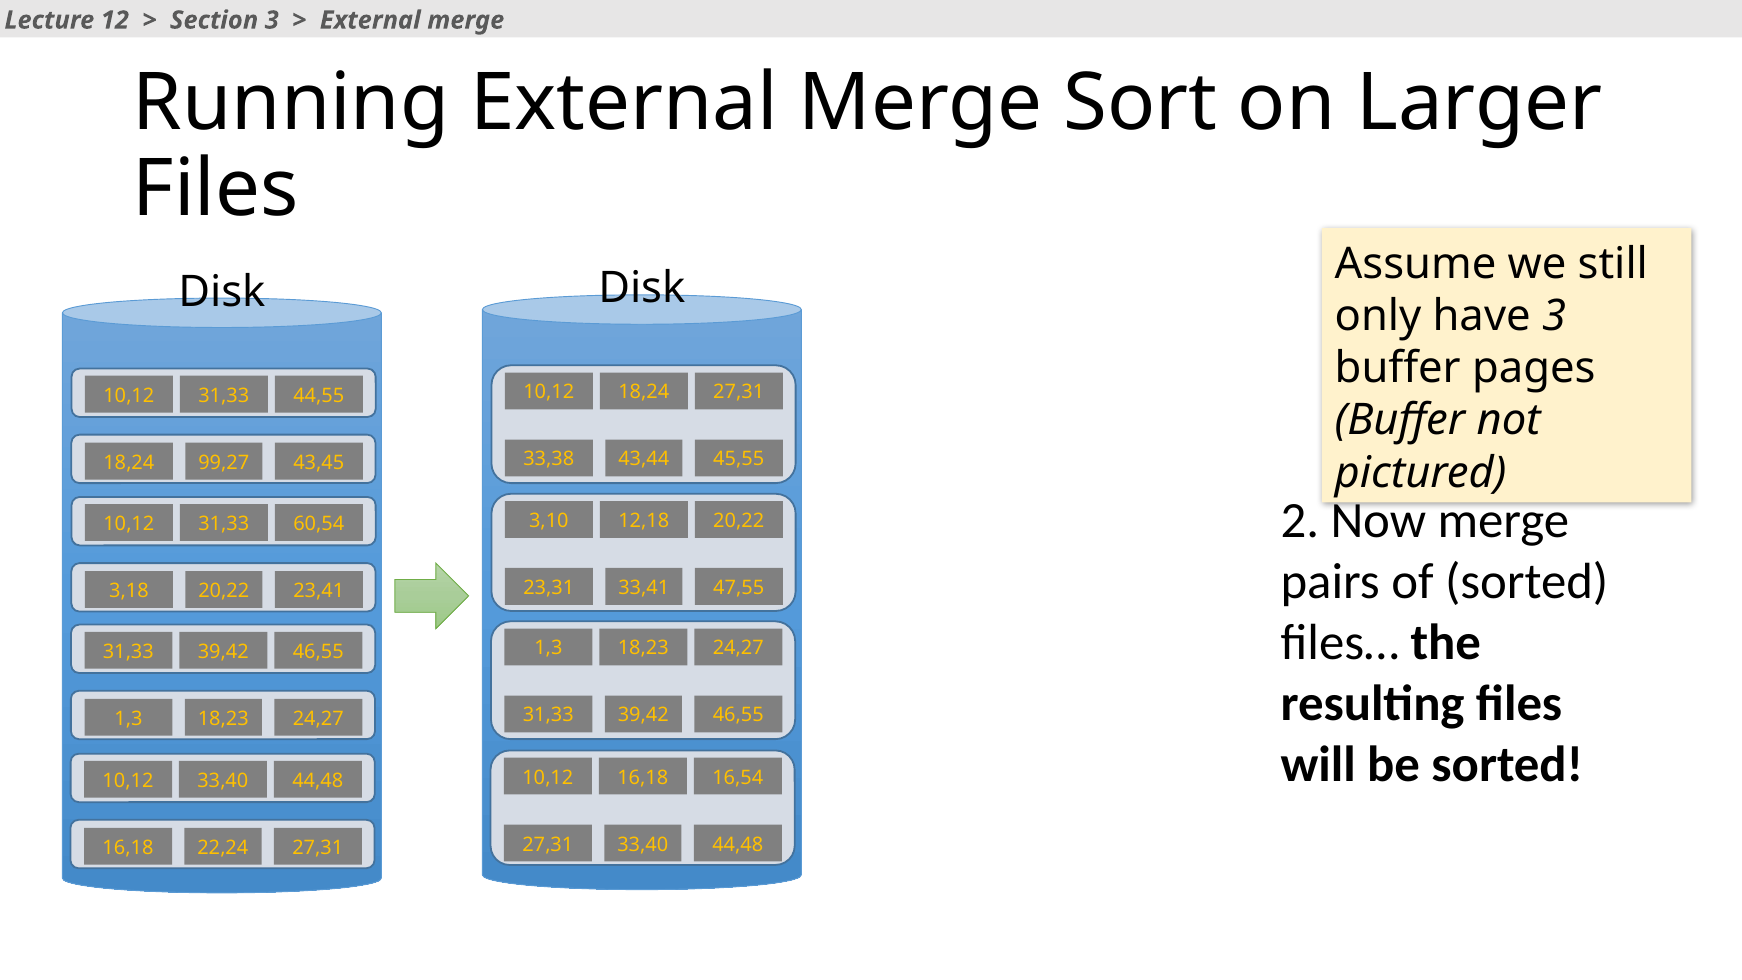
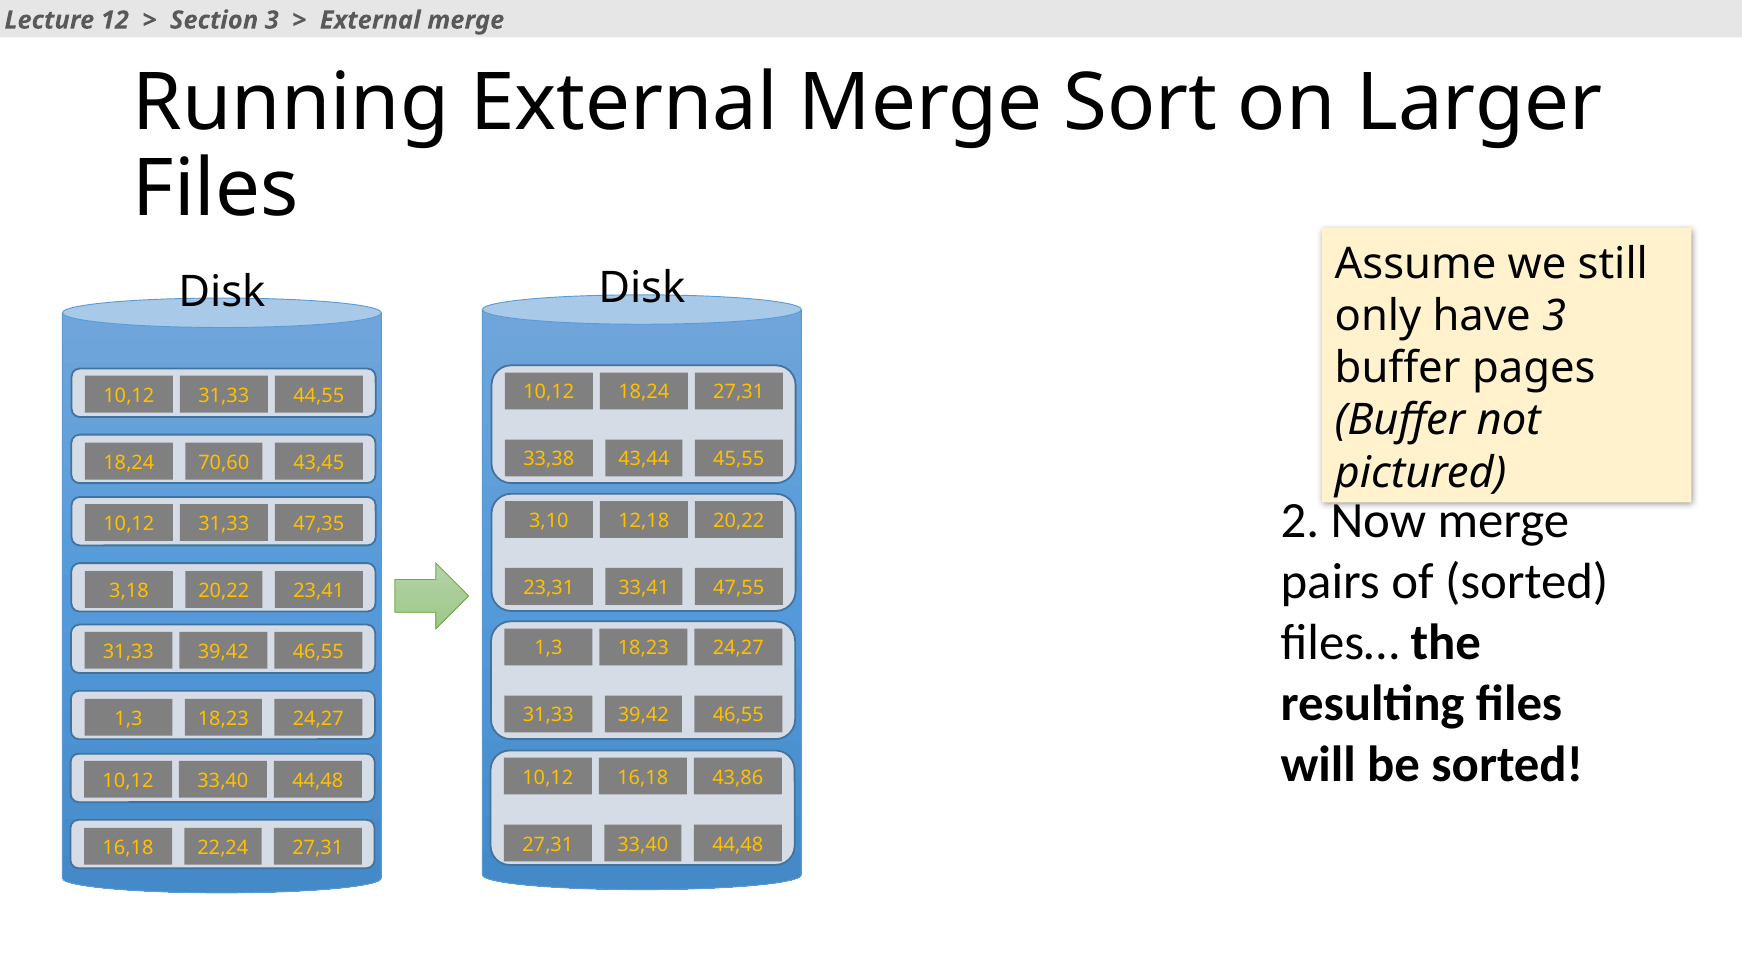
99,27: 99,27 -> 70,60
60,54: 60,54 -> 47,35
16,54: 16,54 -> 43,86
